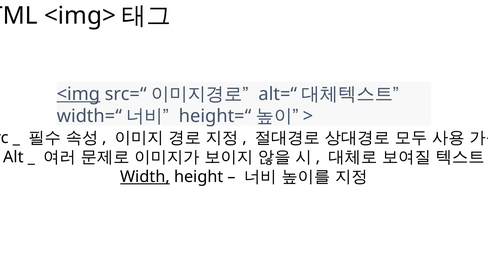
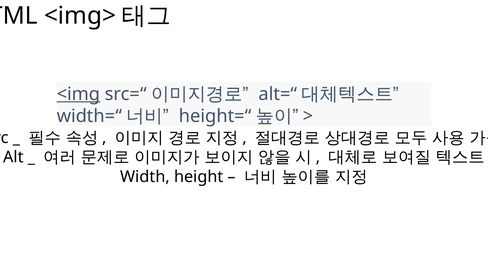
Width underline: present -> none
